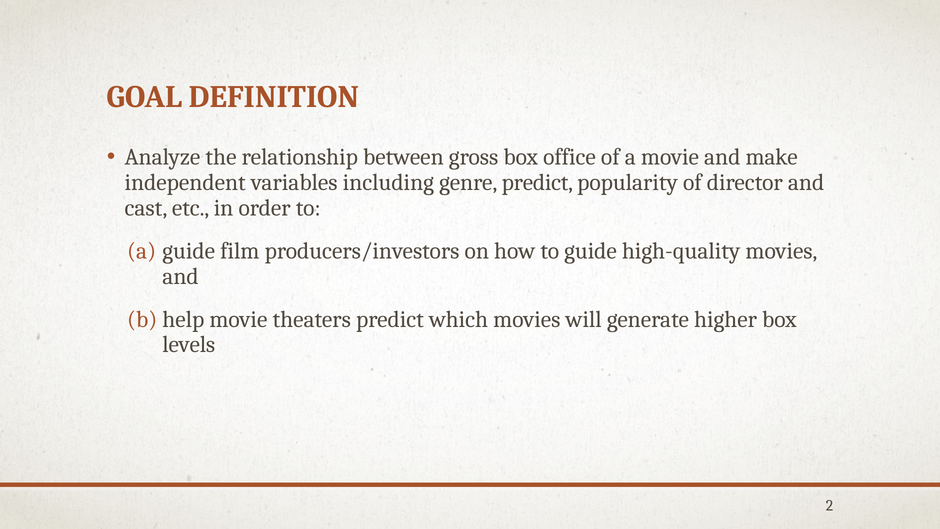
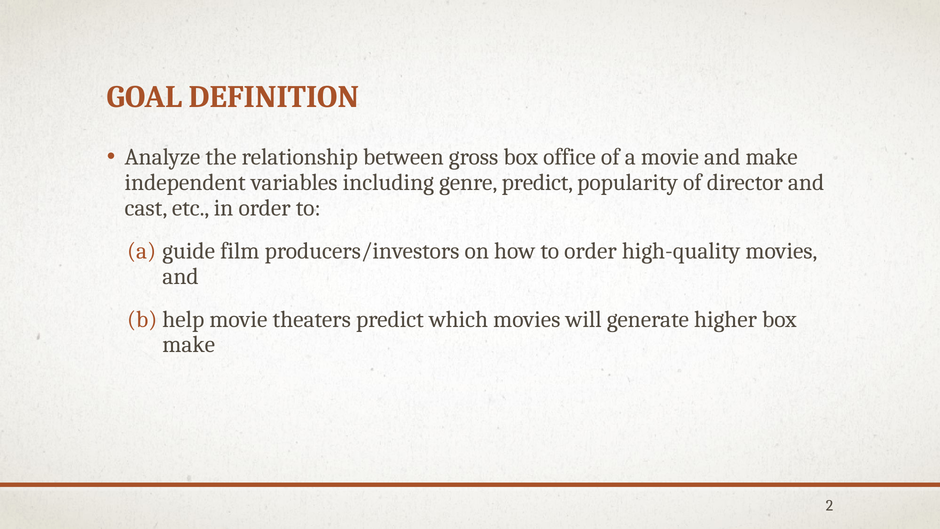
to guide: guide -> order
levels at (189, 345): levels -> make
